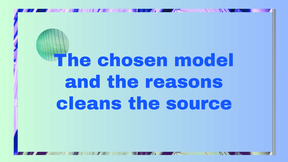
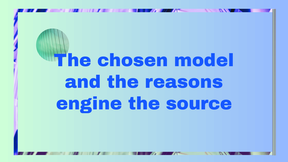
cleans: cleans -> engine
